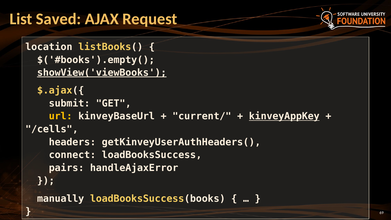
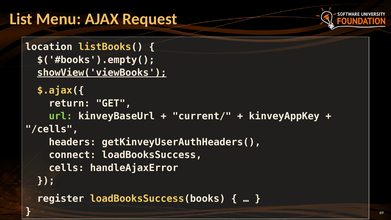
Saved: Saved -> Menu
submit: submit -> return
url colour: yellow -> light green
kinveyAppKey underline: present -> none
pairs: pairs -> cells
manually: manually -> register
